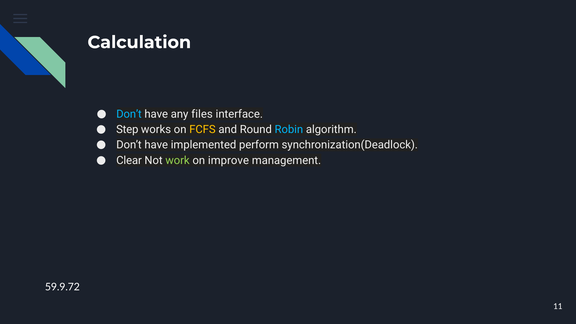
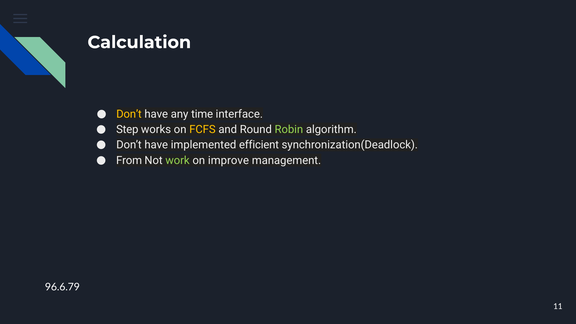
Don’t at (129, 114) colour: light blue -> yellow
files: files -> time
Robin colour: light blue -> light green
perform: perform -> efficient
Clear: Clear -> From
59.9.72: 59.9.72 -> 96.6.79
